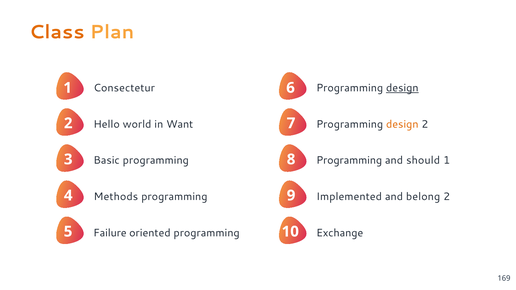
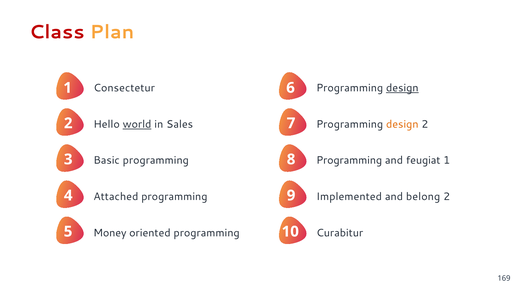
Class colour: orange -> red
world underline: none -> present
Want: Want -> Sales
should: should -> feugiat
Methods: Methods -> Attached
Failure: Failure -> Money
Exchange: Exchange -> Curabitur
